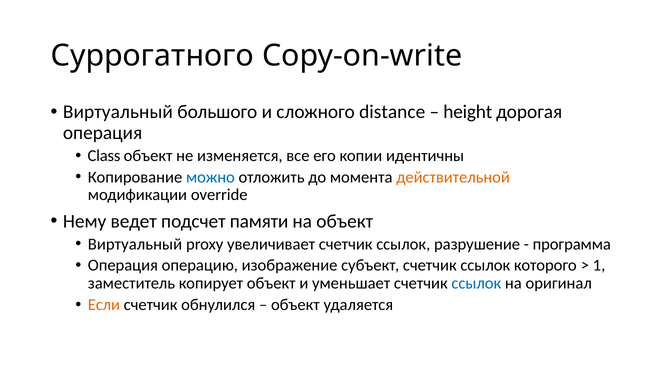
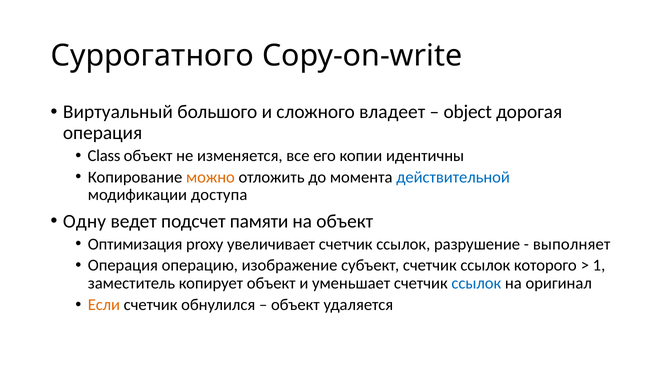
distance: distance -> владеет
height: height -> object
можно colour: blue -> orange
действительной colour: orange -> blue
override: override -> доступа
Нему: Нему -> Одну
Виртуальный at (135, 244): Виртуальный -> Оптимизация
программа: программа -> выполняет
